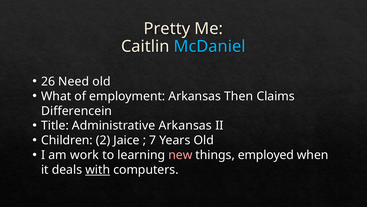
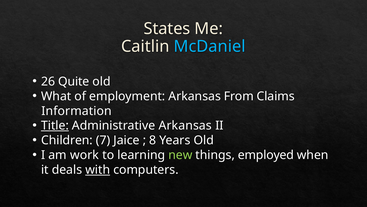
Pretty: Pretty -> States
Need: Need -> Quite
Then: Then -> From
Differencein: Differencein -> Information
Title underline: none -> present
2: 2 -> 7
7: 7 -> 8
new colour: pink -> light green
